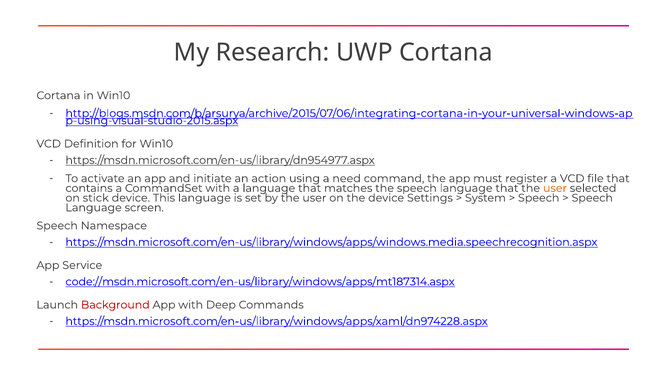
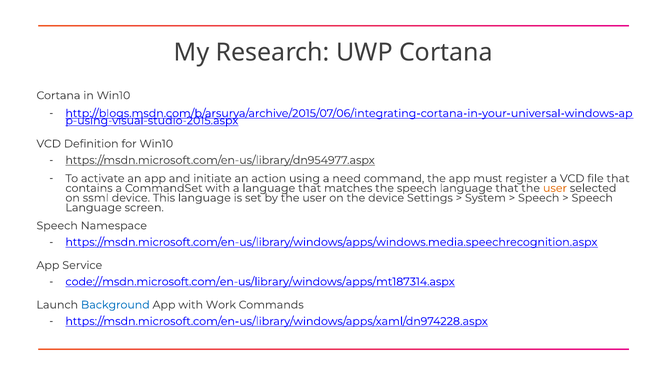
stick: stick -> ssml
Background colour: red -> blue
Deep: Deep -> Work
